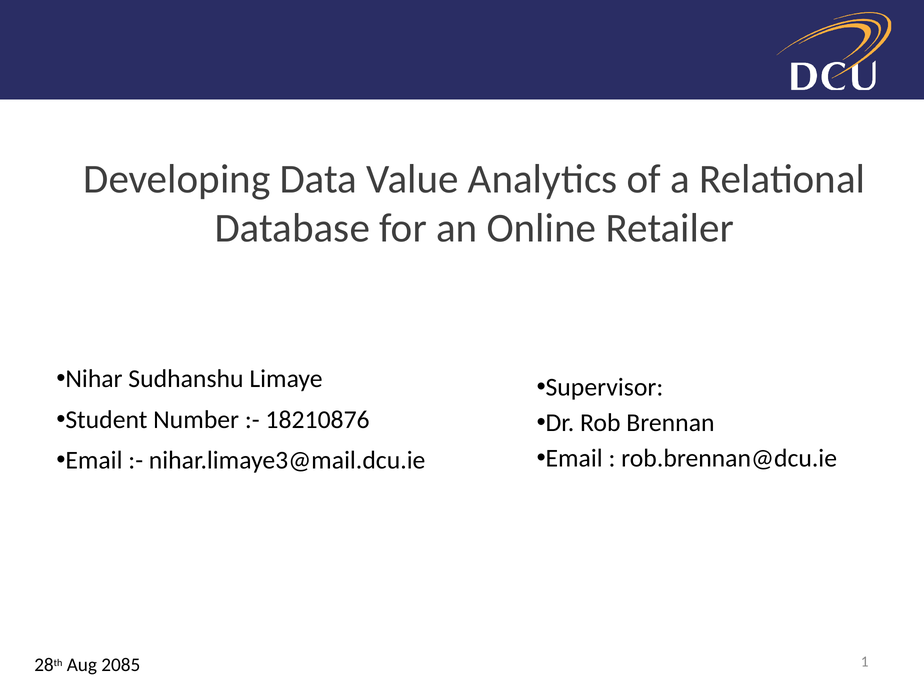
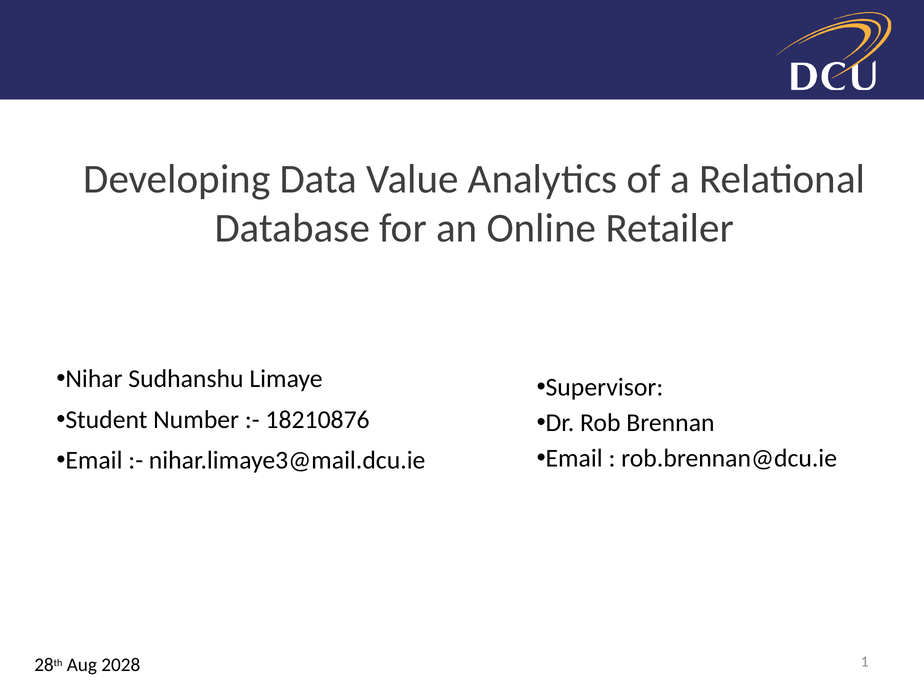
2085: 2085 -> 2028
